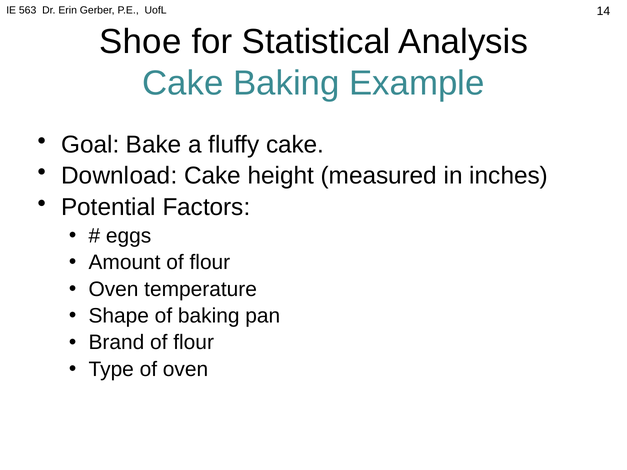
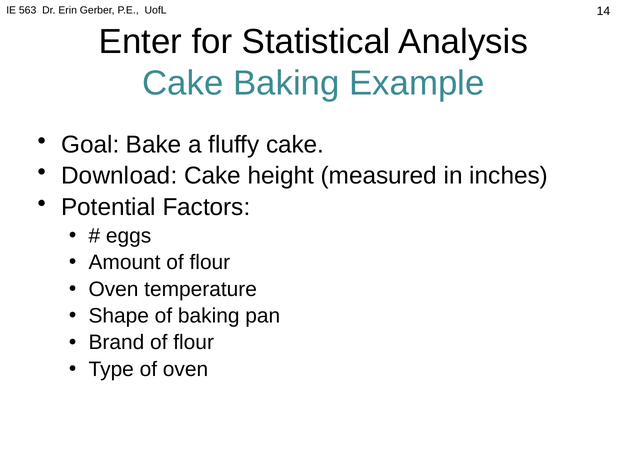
Shoe: Shoe -> Enter
